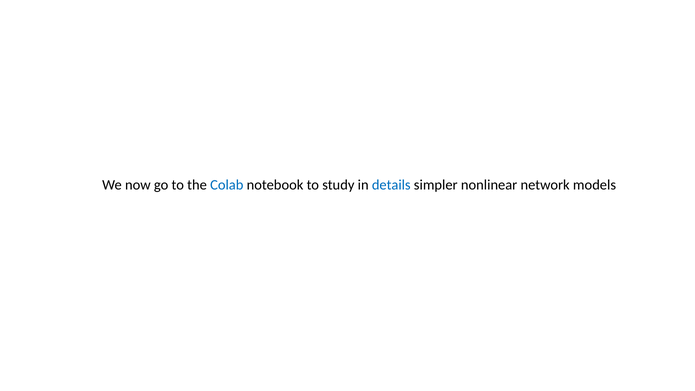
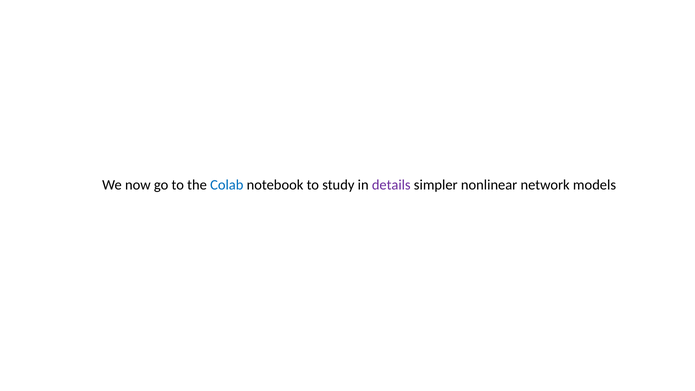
details colour: blue -> purple
